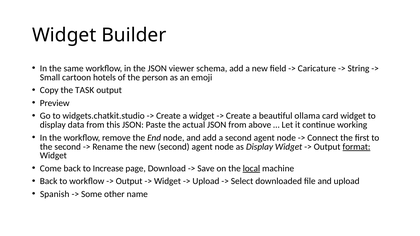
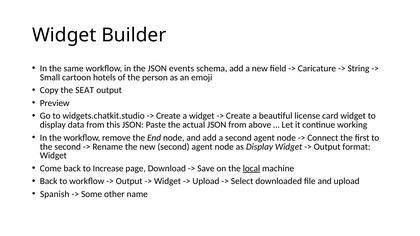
viewer: viewer -> events
TASK: TASK -> SEAT
ollama: ollama -> license
format underline: present -> none
